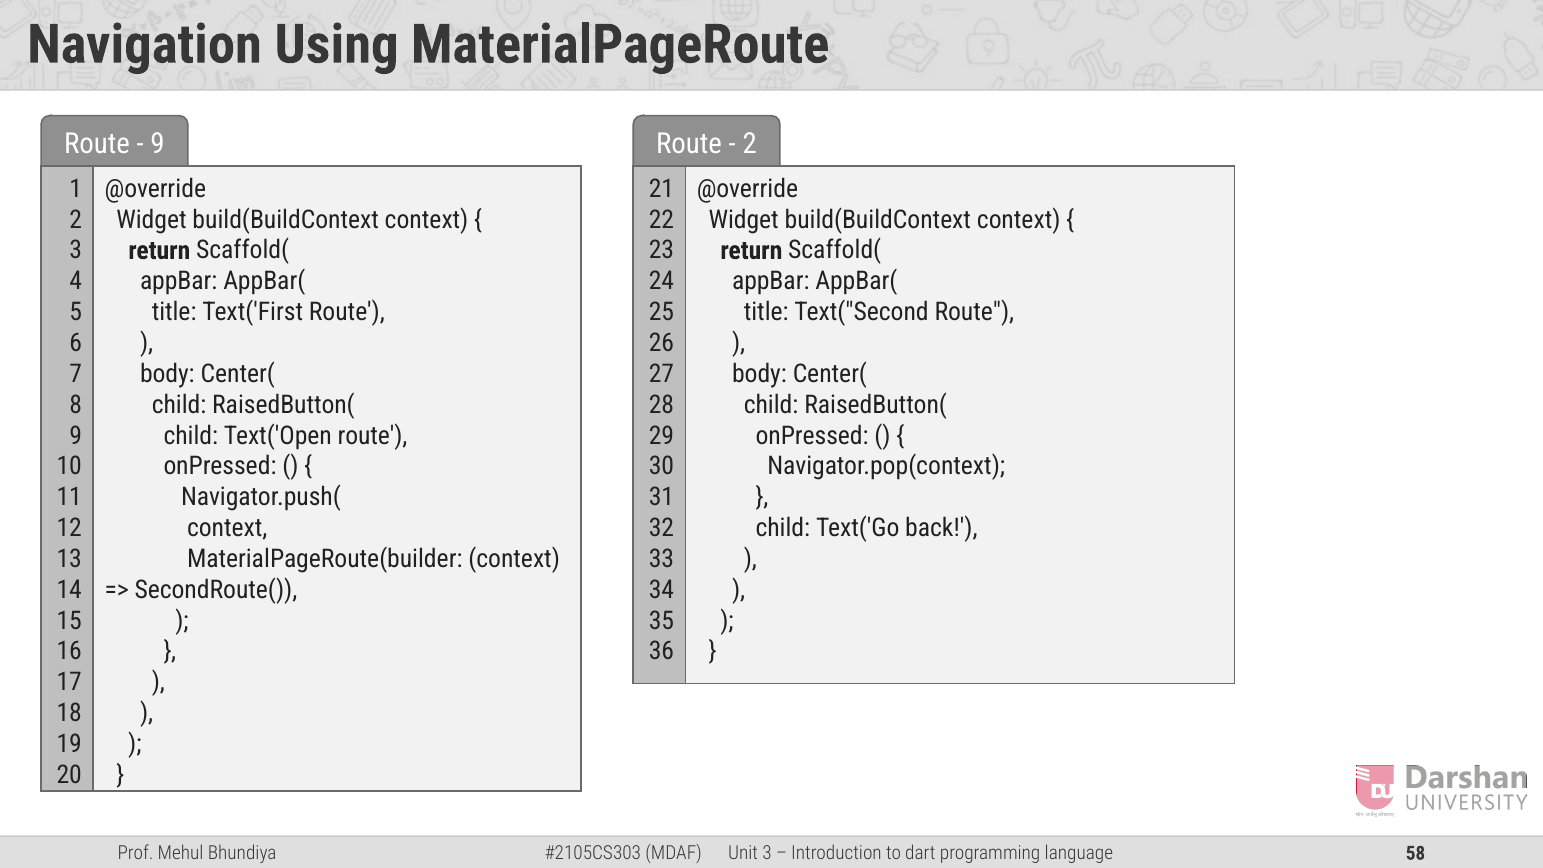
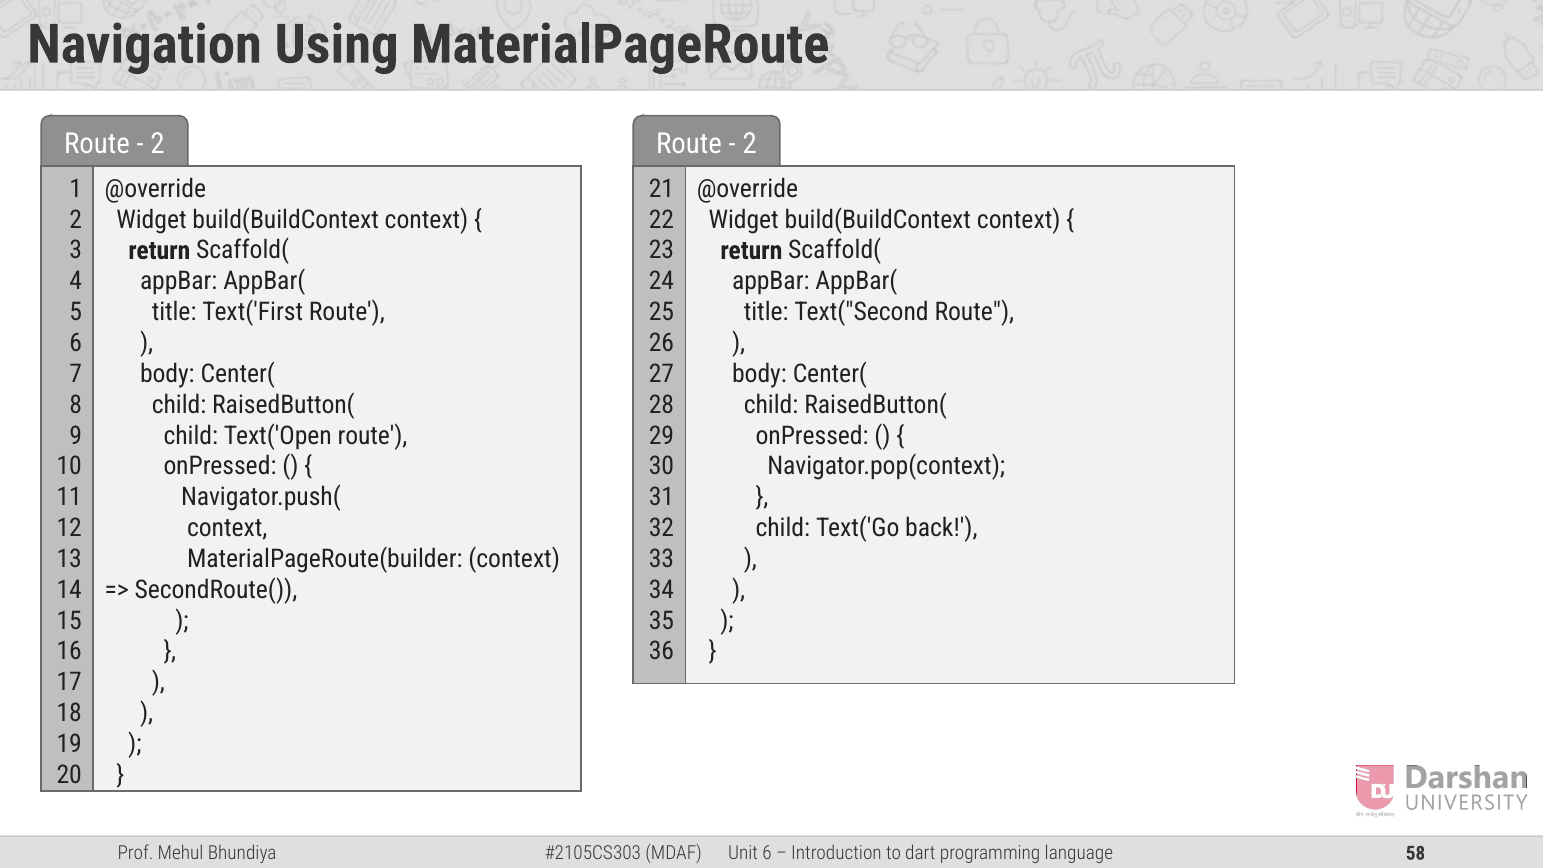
9 at (158, 144): 9 -> 2
3 at (767, 853): 3 -> 6
